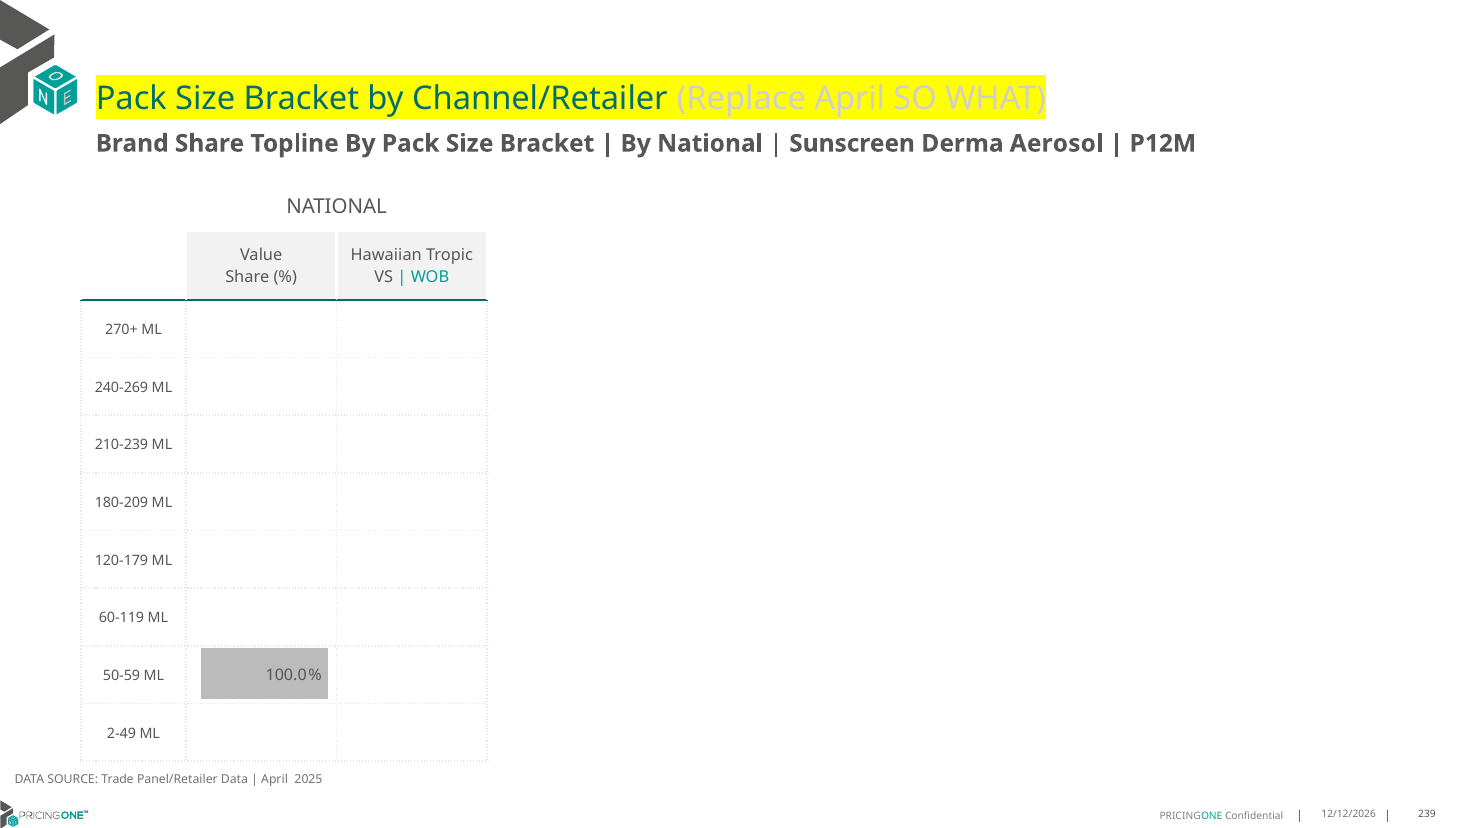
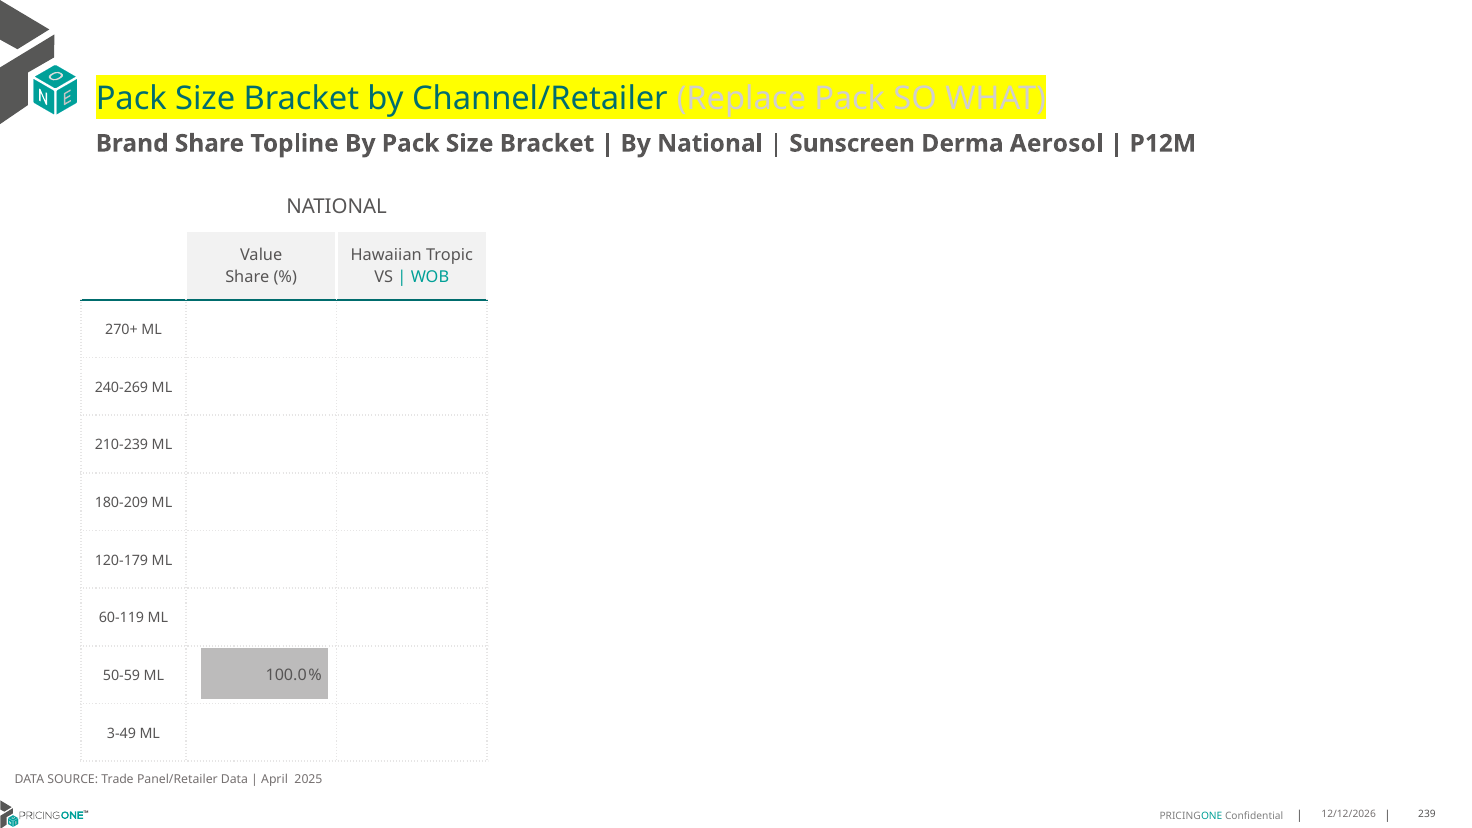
Replace April: April -> Pack
2-49: 2-49 -> 3-49
